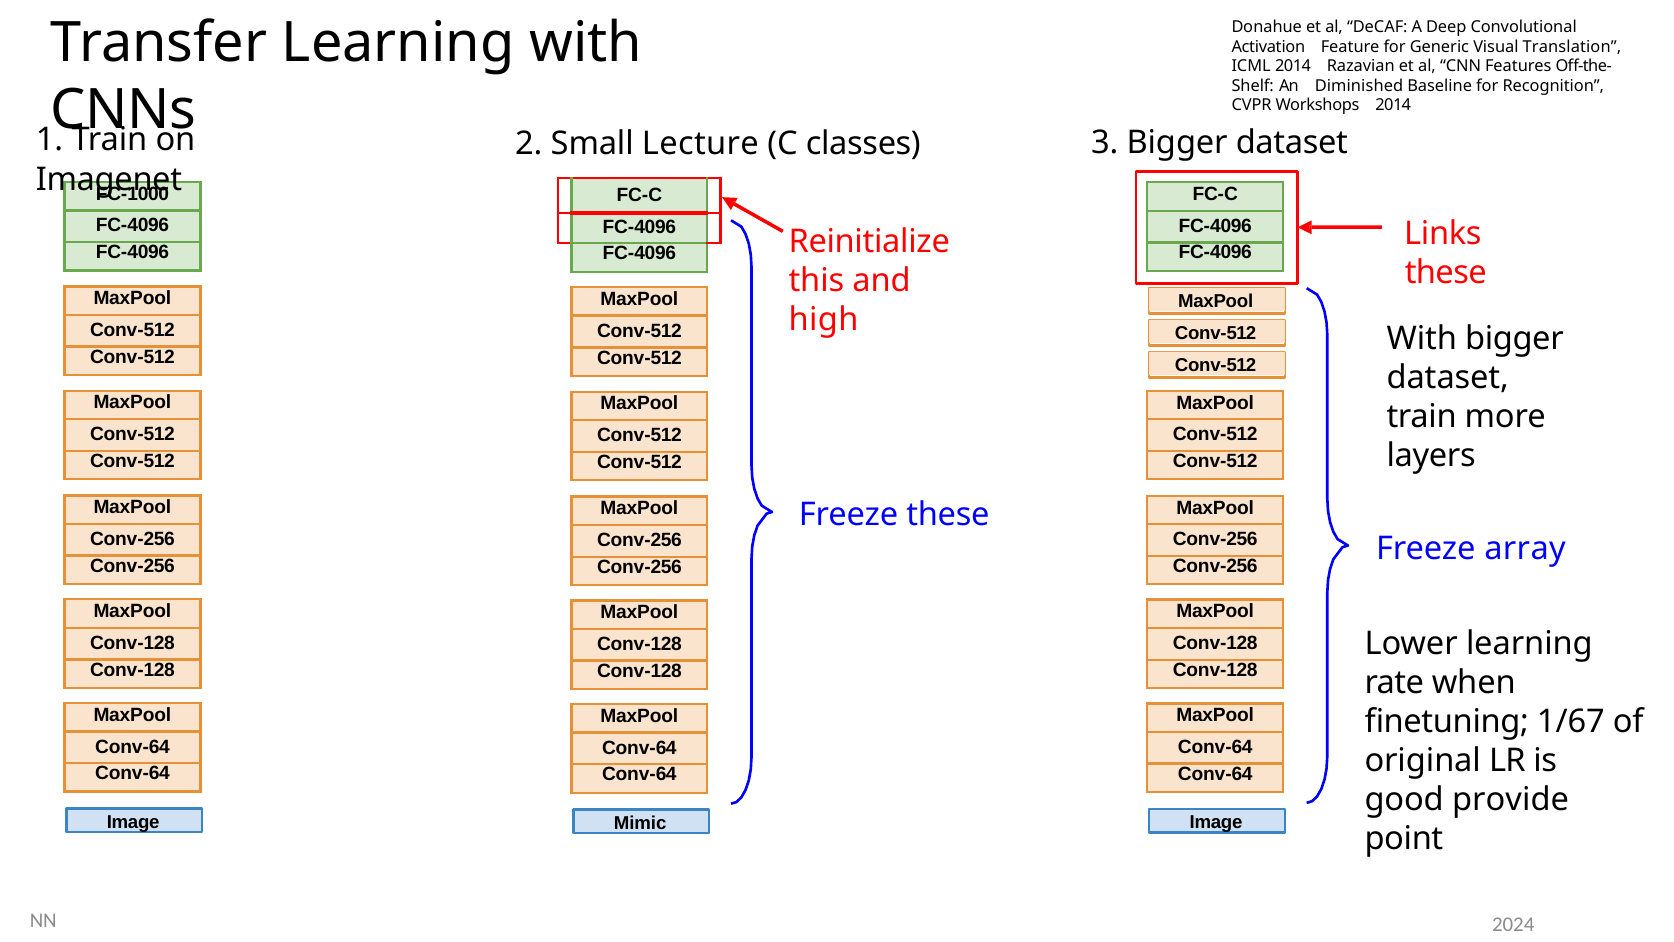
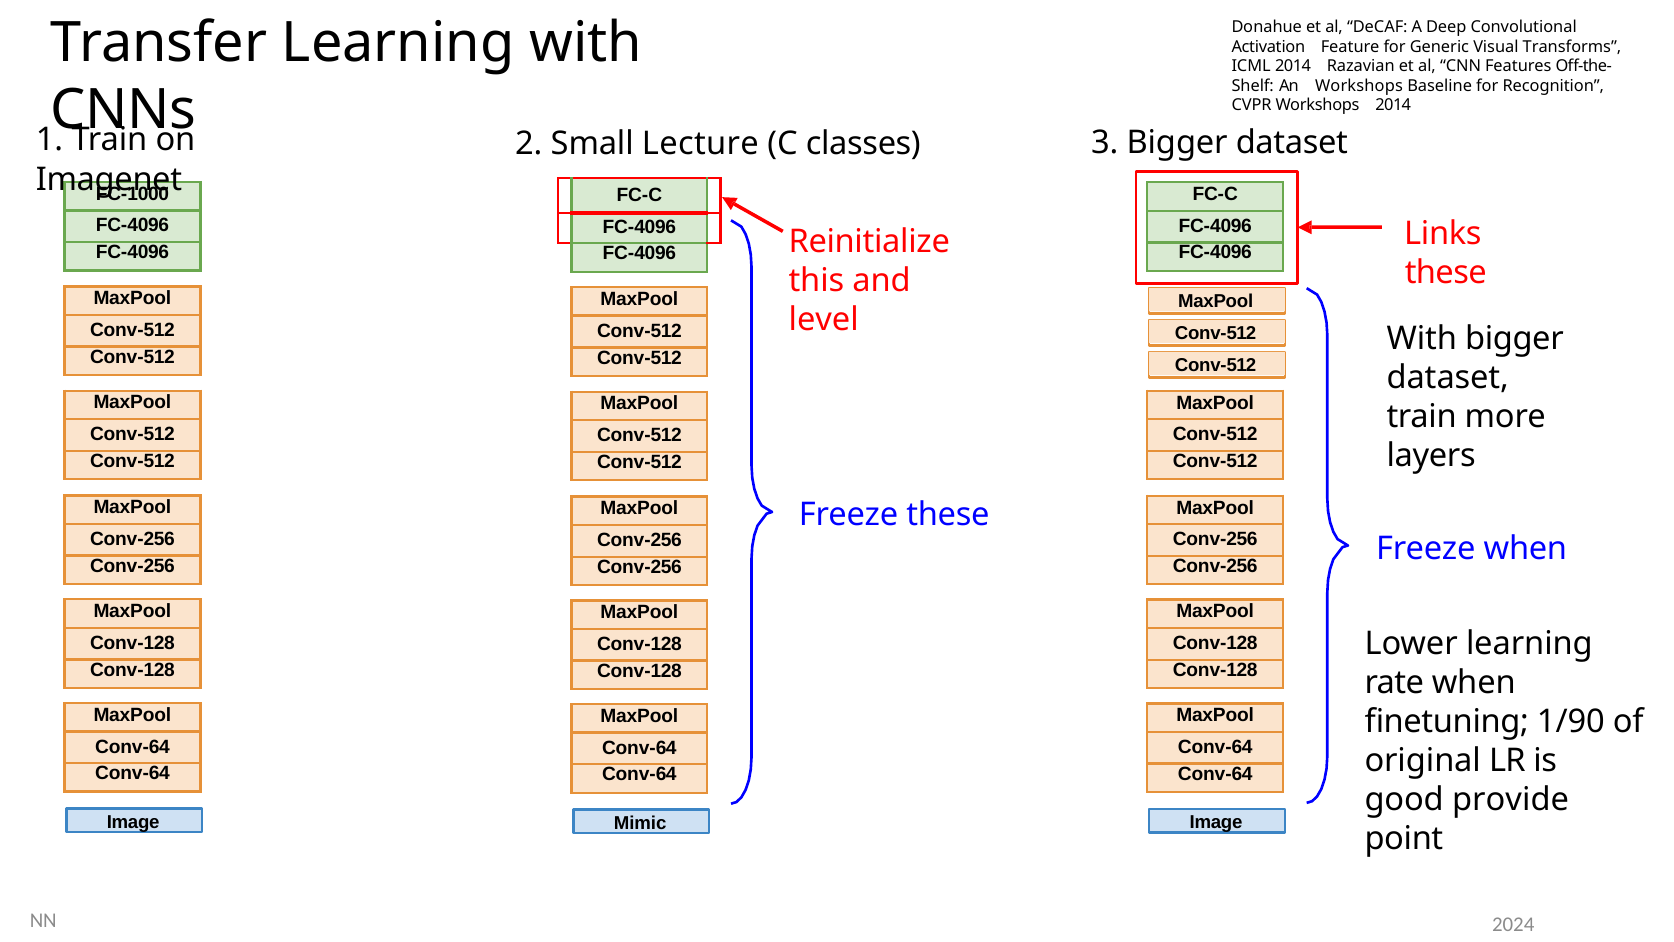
Translation: Translation -> Transforms
An Diminished: Diminished -> Workshops
high: high -> level
Freeze array: array -> when
1/67: 1/67 -> 1/90
